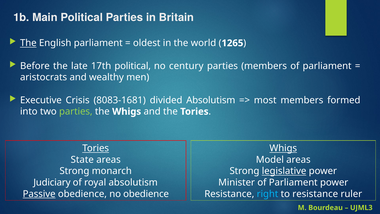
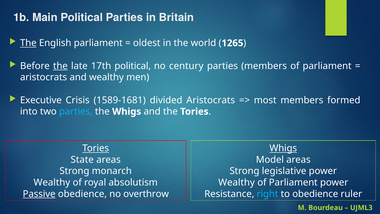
the at (60, 66) underline: none -> present
8083-1681: 8083-1681 -> 1589-1681
divided Absolutism: Absolutism -> Aristocrats
parties at (76, 111) colour: light green -> light blue
legislative underline: present -> none
Judiciary at (52, 182): Judiciary -> Wealthy
Minister at (237, 182): Minister -> Wealthy
no obedience: obedience -> overthrow
to resistance: resistance -> obedience
